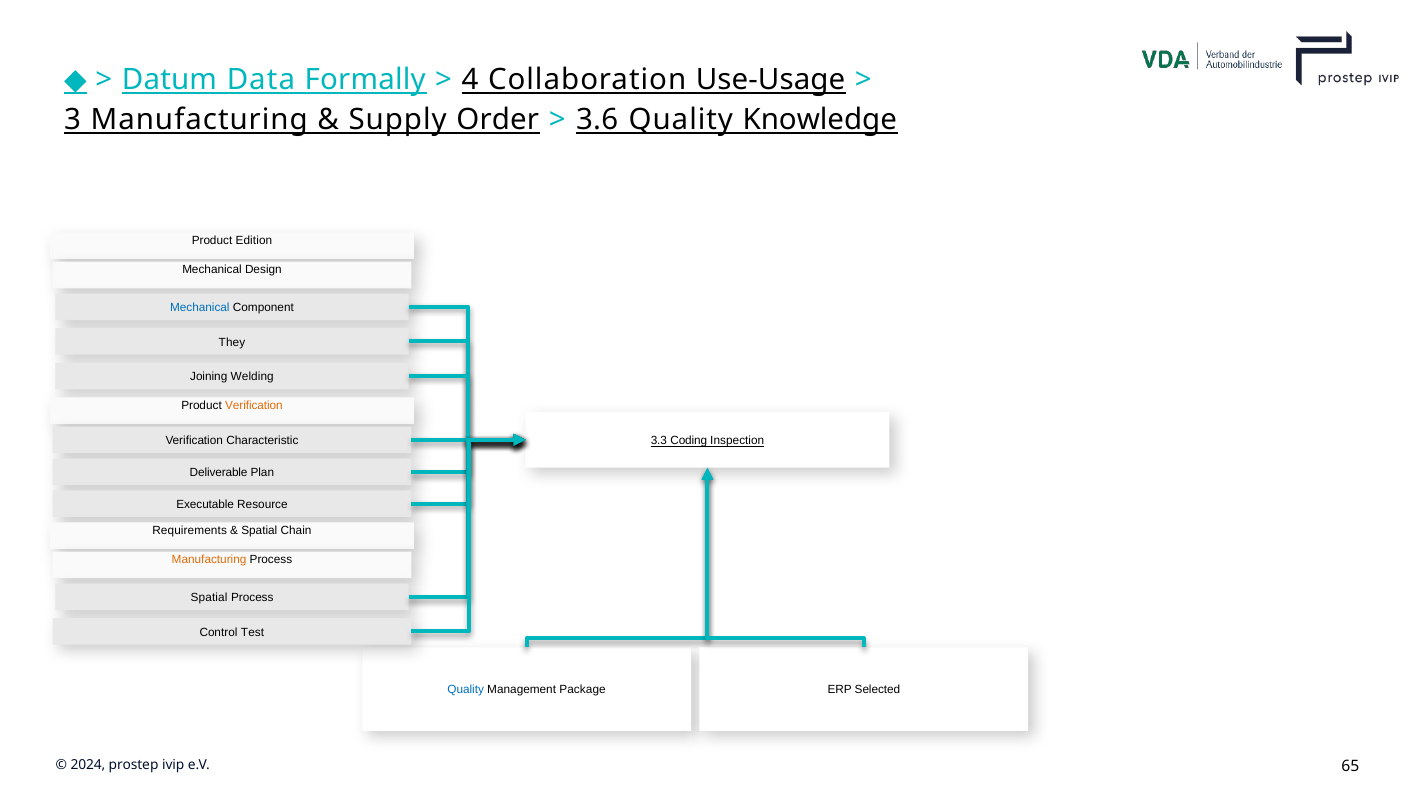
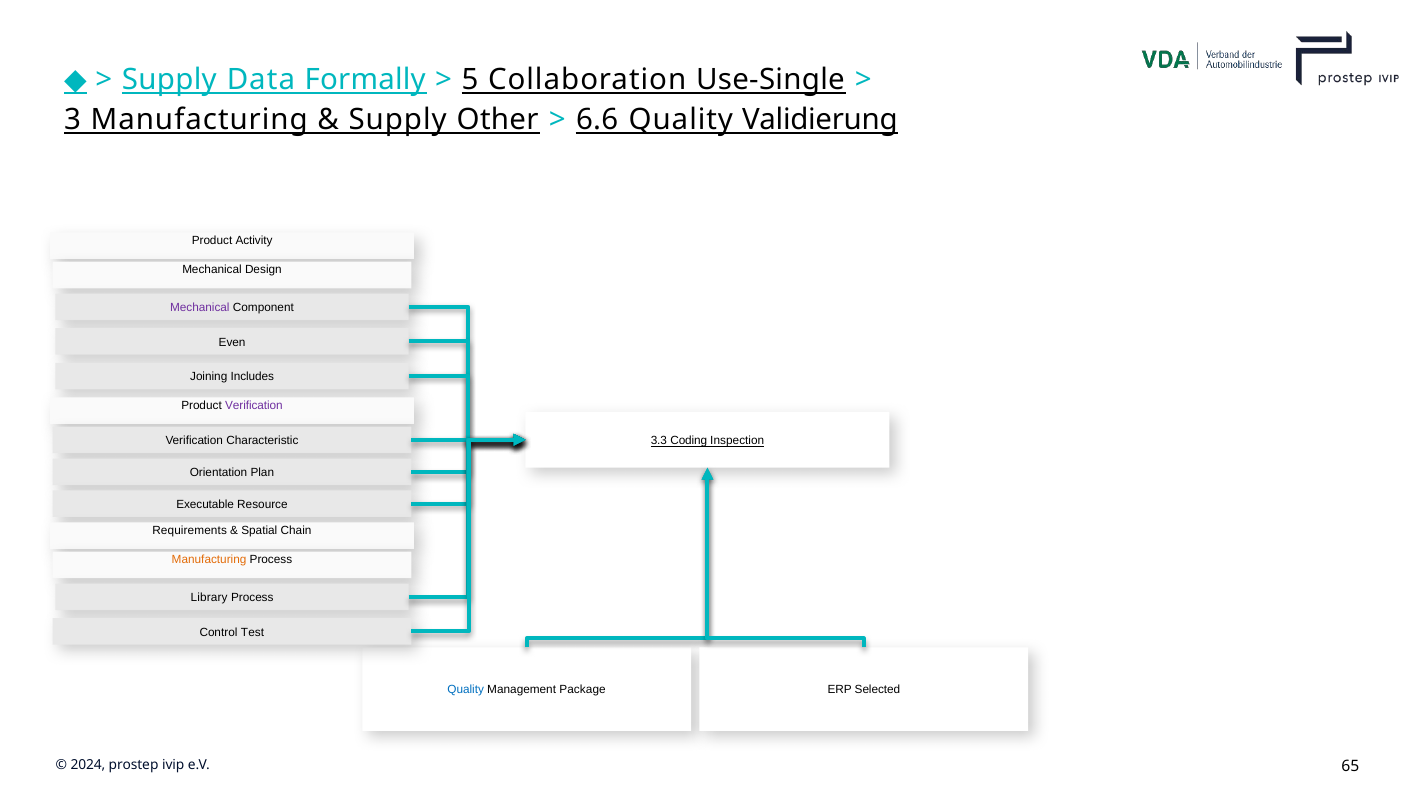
Datum at (169, 79): Datum -> Supply
4: 4 -> 5
Use-Usage: Use-Usage -> Use-Single
Order: Order -> Other
3.6: 3.6 -> 6.6
Knowledge: Knowledge -> Validierung
Edition: Edition -> Activity
Mechanical at (200, 308) colour: blue -> purple
They: They -> Even
Welding: Welding -> Includes
Verification at (254, 405) colour: orange -> purple
Deliverable: Deliverable -> Orientation
Spatial at (209, 598): Spatial -> Library
